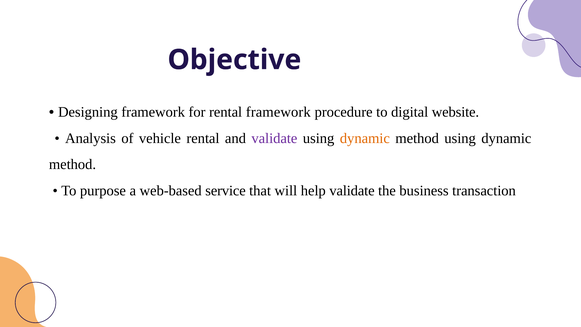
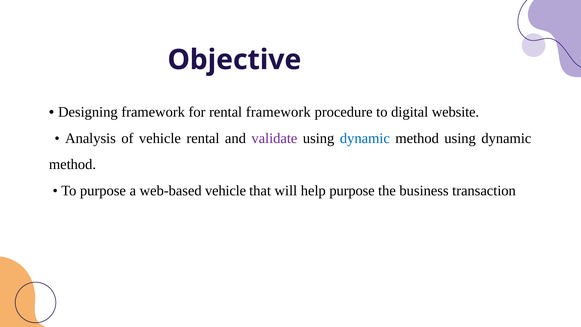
dynamic at (365, 138) colour: orange -> blue
web-based service: service -> vehicle
help validate: validate -> purpose
